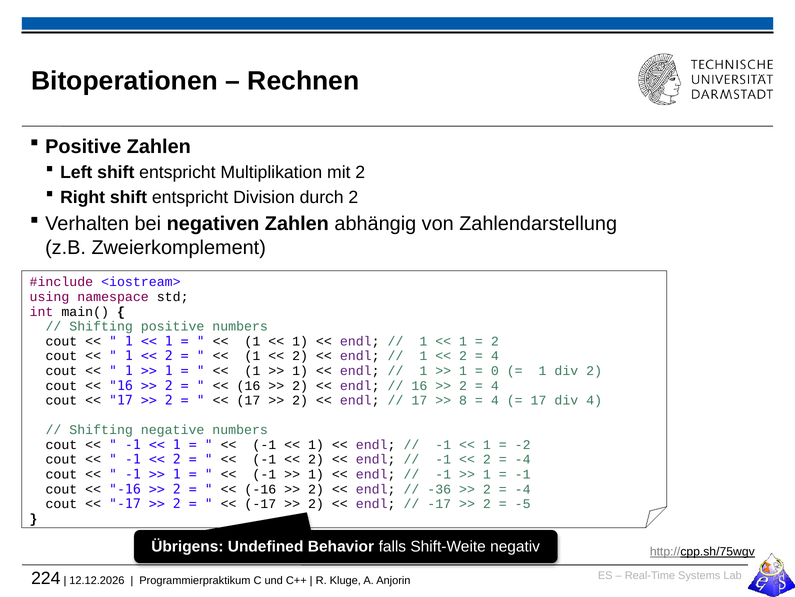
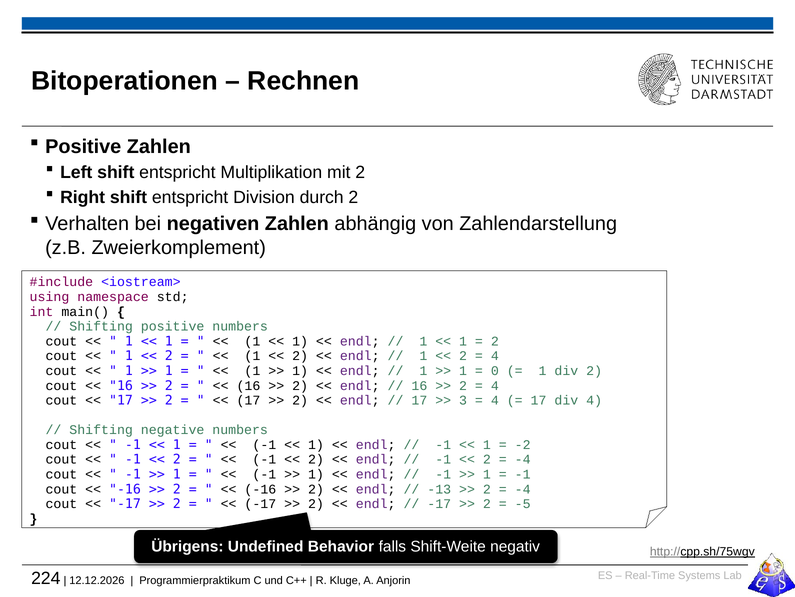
8: 8 -> 3
-36: -36 -> -13
